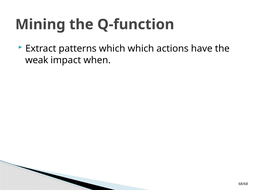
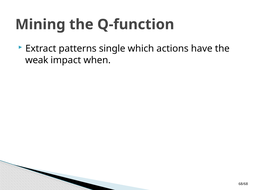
patterns which: which -> single
